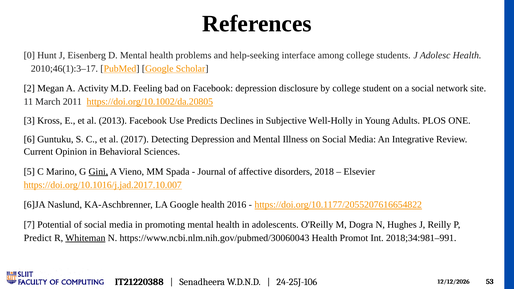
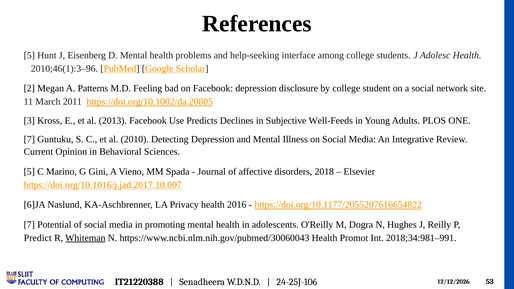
0 at (29, 55): 0 -> 5
2010;46(1):3–17: 2010;46(1):3–17 -> 2010;46(1):3–96
Activity: Activity -> Patterns
Well-Holly: Well-Holly -> Well-Feeds
6 at (29, 139): 6 -> 7
2017: 2017 -> 2010
Gini underline: present -> none
LA Google: Google -> Privacy
